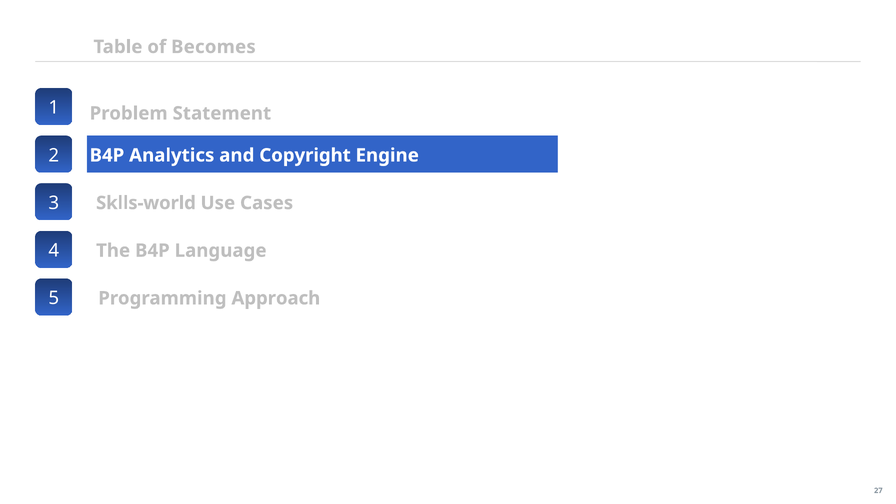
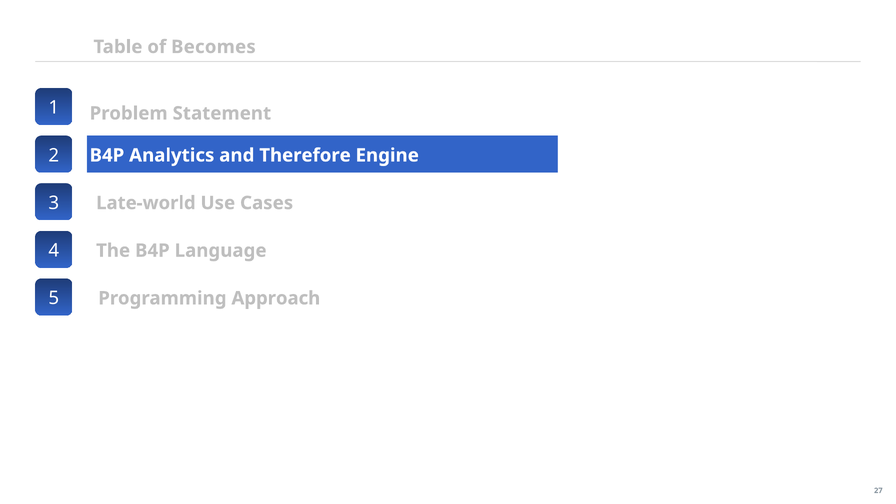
Copyright: Copyright -> Therefore
Sklls-world: Sklls-world -> Late-world
